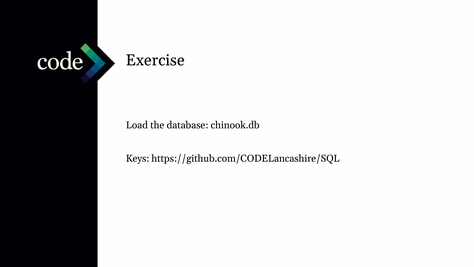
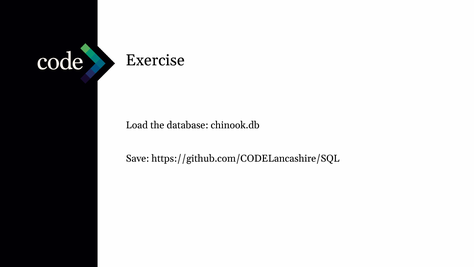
Keys: Keys -> Save
